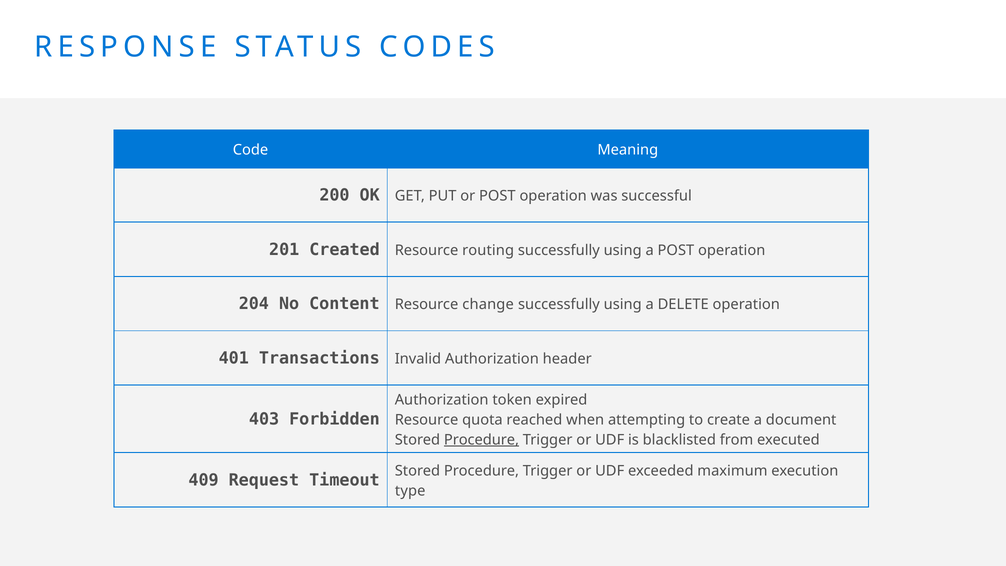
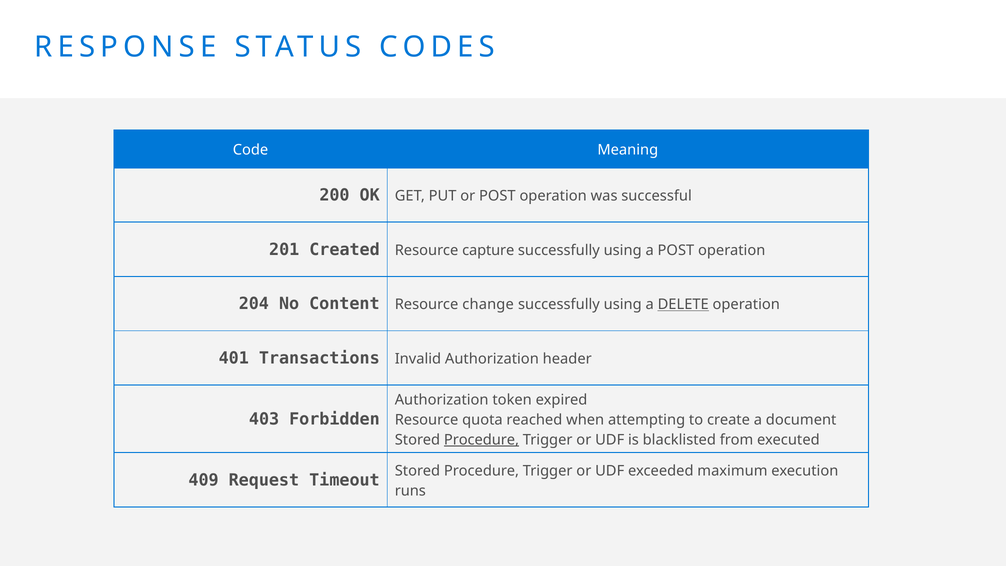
routing: routing -> capture
DELETE underline: none -> present
type: type -> runs
